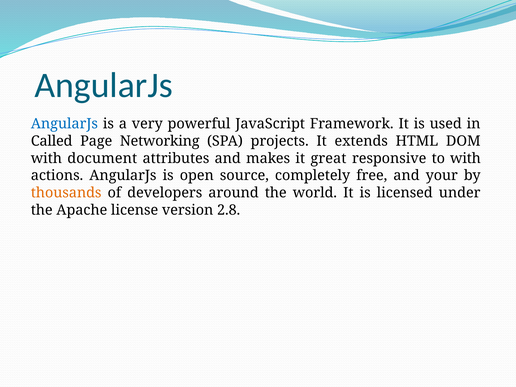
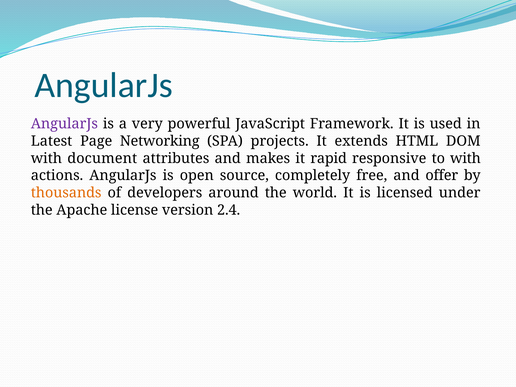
AngularJs at (64, 124) colour: blue -> purple
Called: Called -> Latest
great: great -> rapid
your: your -> offer
2.8: 2.8 -> 2.4
